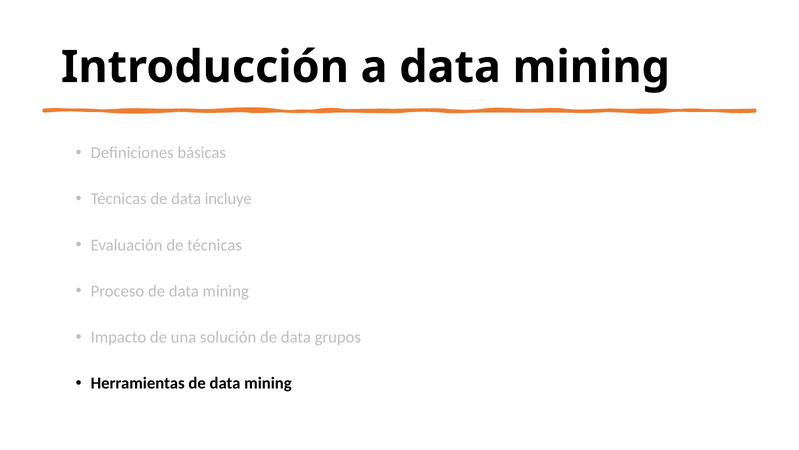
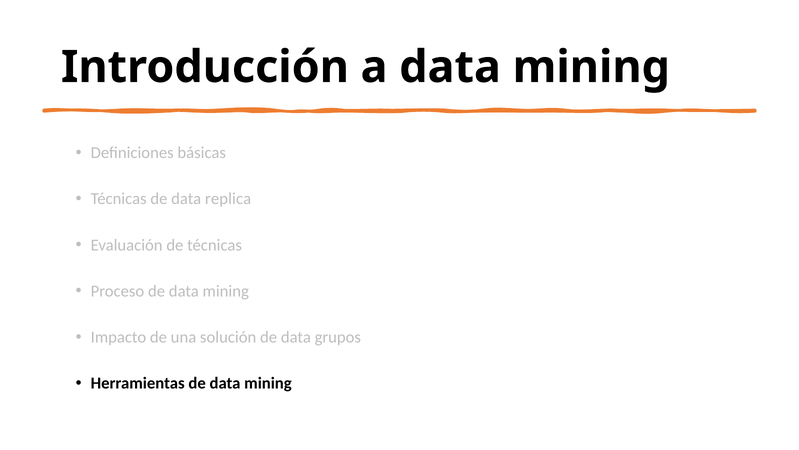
incluye: incluye -> replica
